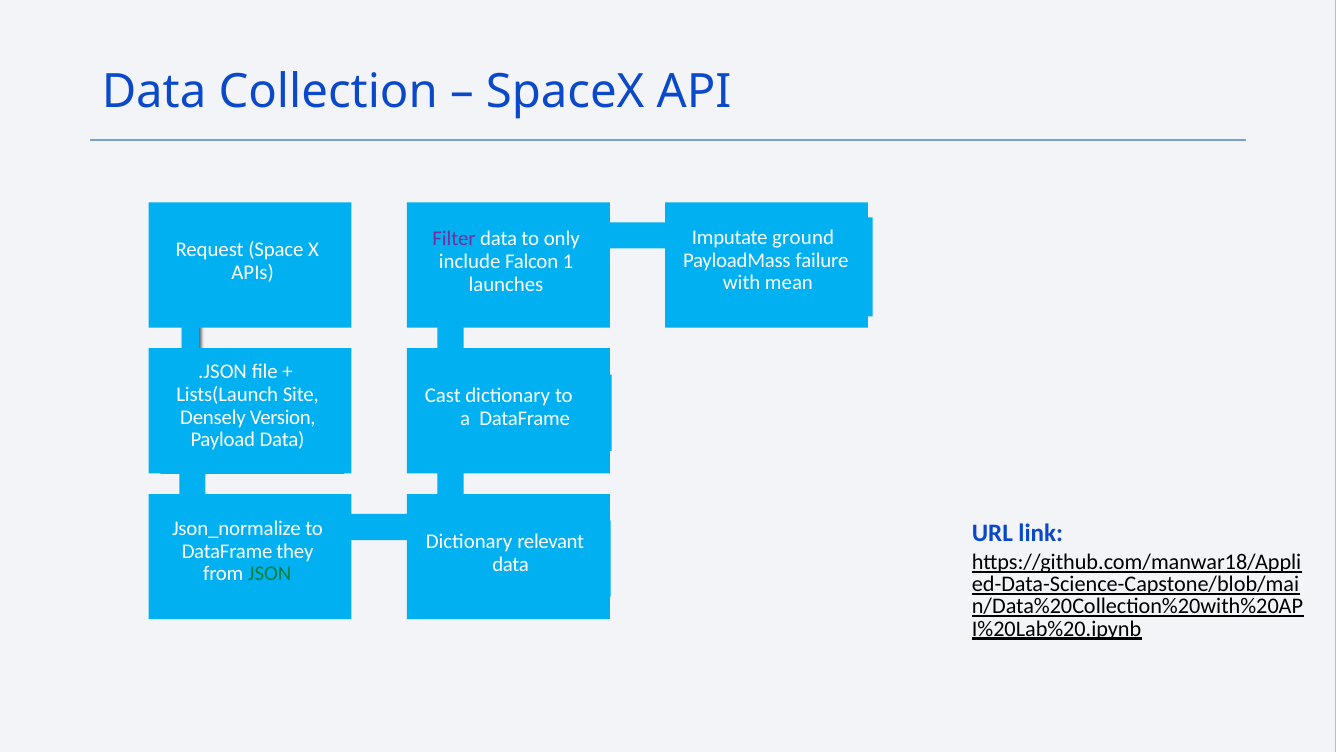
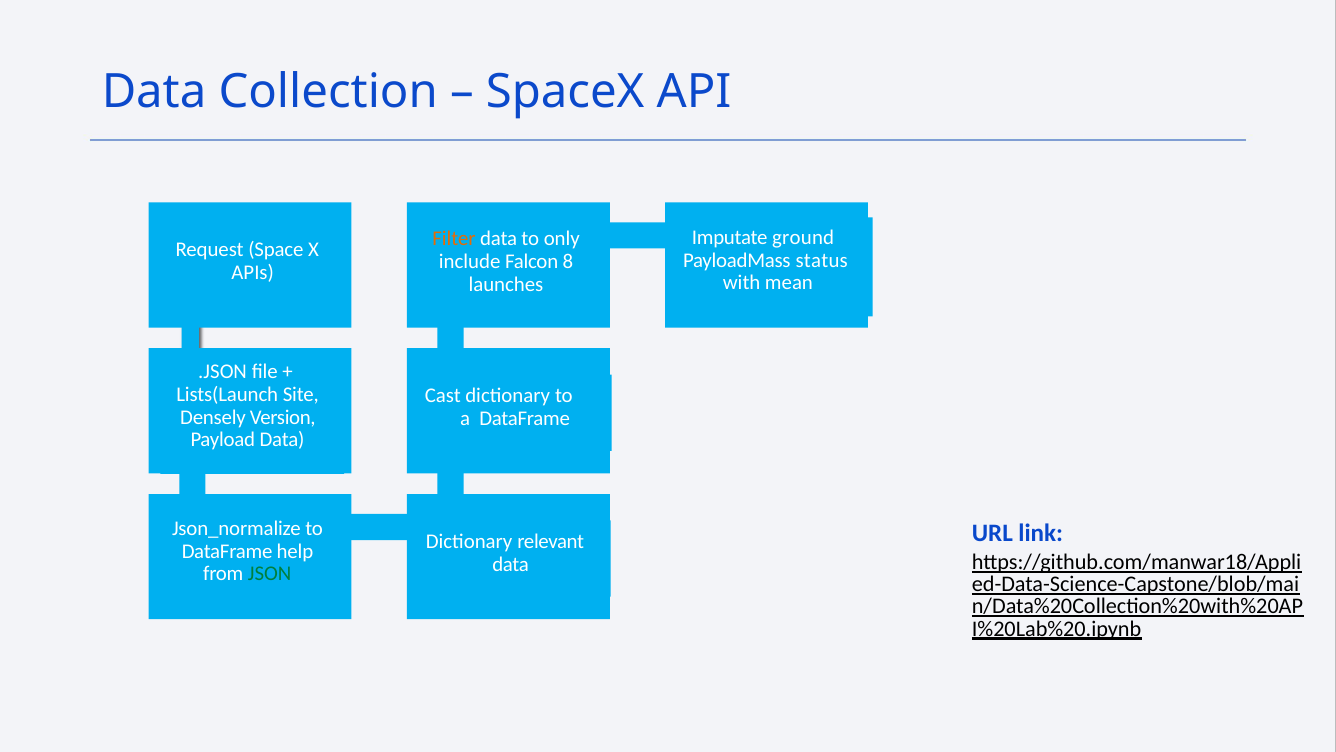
Filter colour: purple -> orange
failure: failure -> status
1: 1 -> 8
they: they -> help
